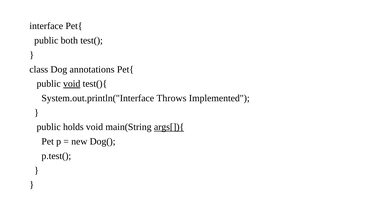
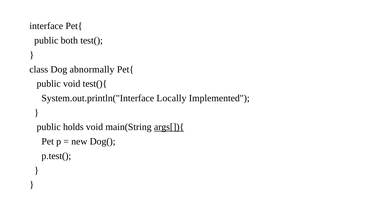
annotations: annotations -> abnormally
void at (72, 84) underline: present -> none
Throws: Throws -> Locally
